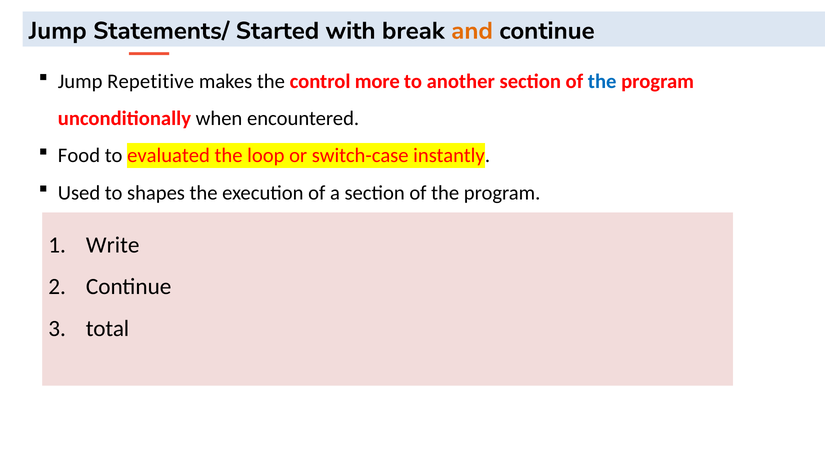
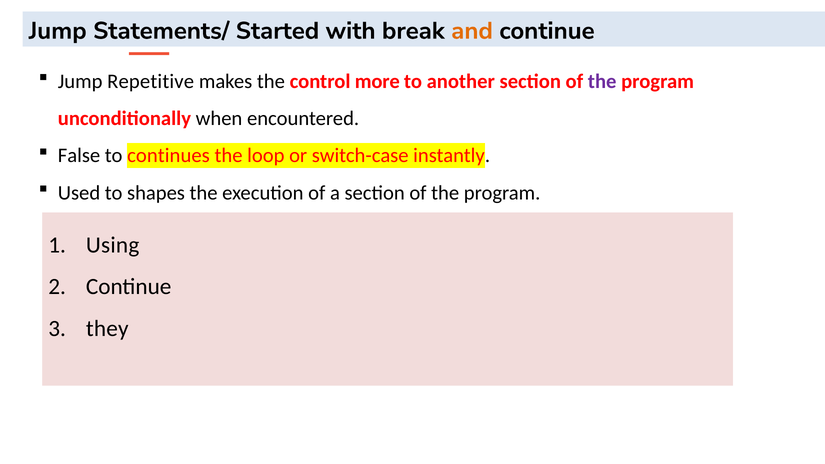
the at (602, 81) colour: blue -> purple
Food: Food -> False
evaluated: evaluated -> continues
Write: Write -> Using
total: total -> they
